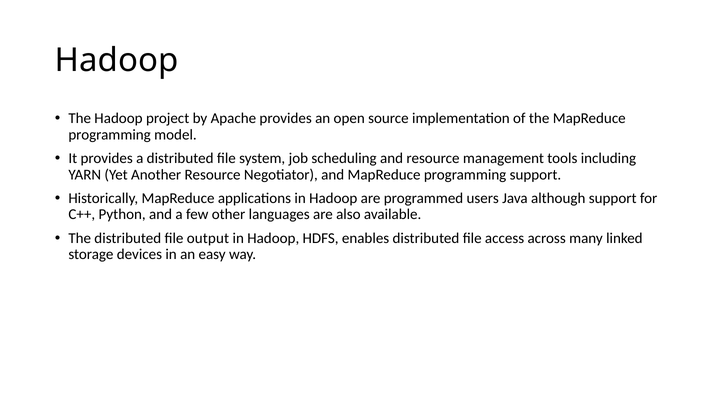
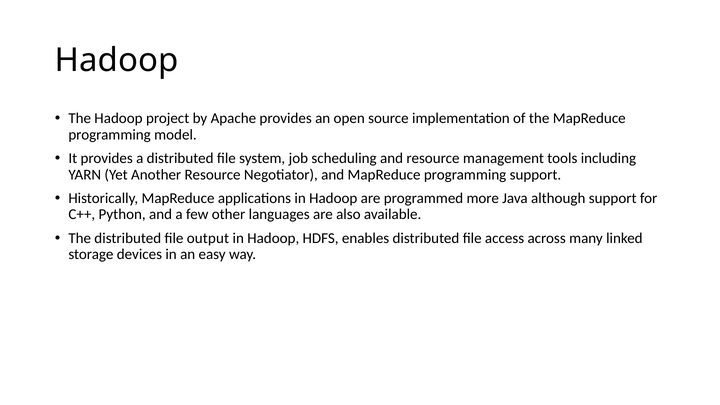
users: users -> more
